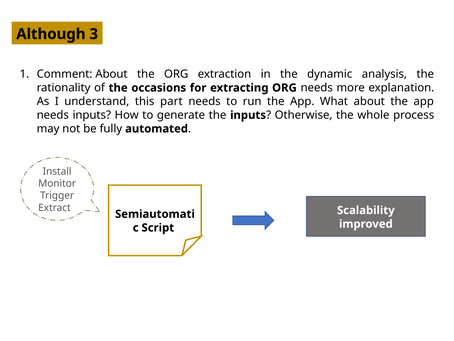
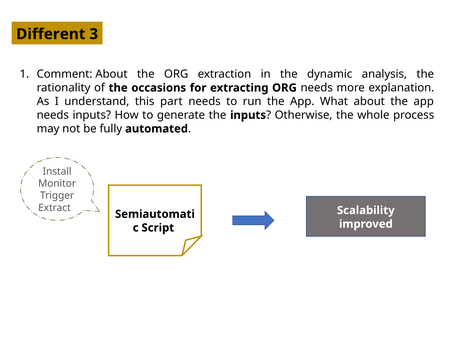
Although: Although -> Different
